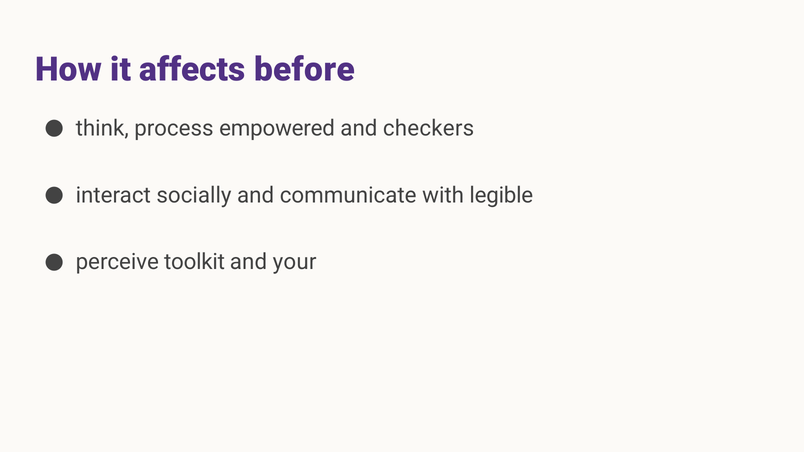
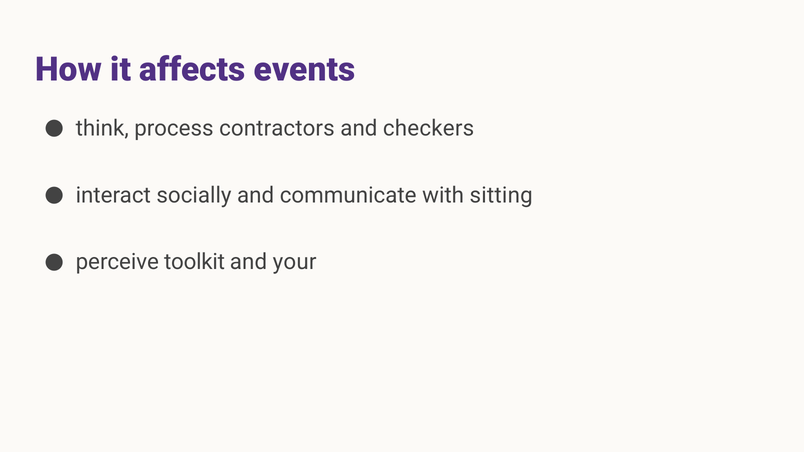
before: before -> events
empowered: empowered -> contractors
legible: legible -> sitting
